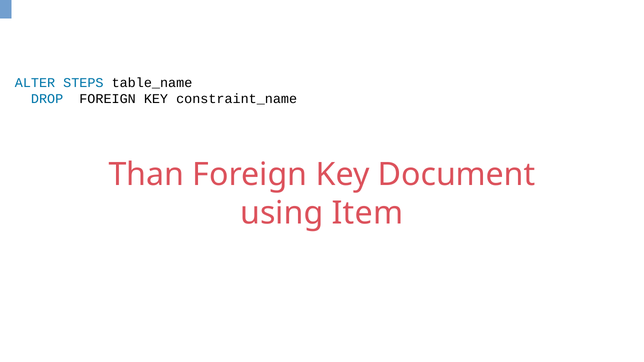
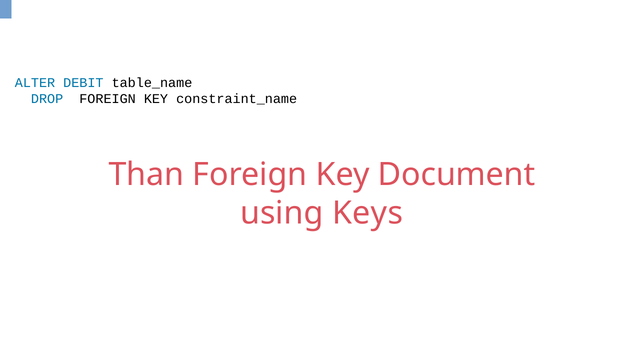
STEPS: STEPS -> DEBIT
Item: Item -> Keys
